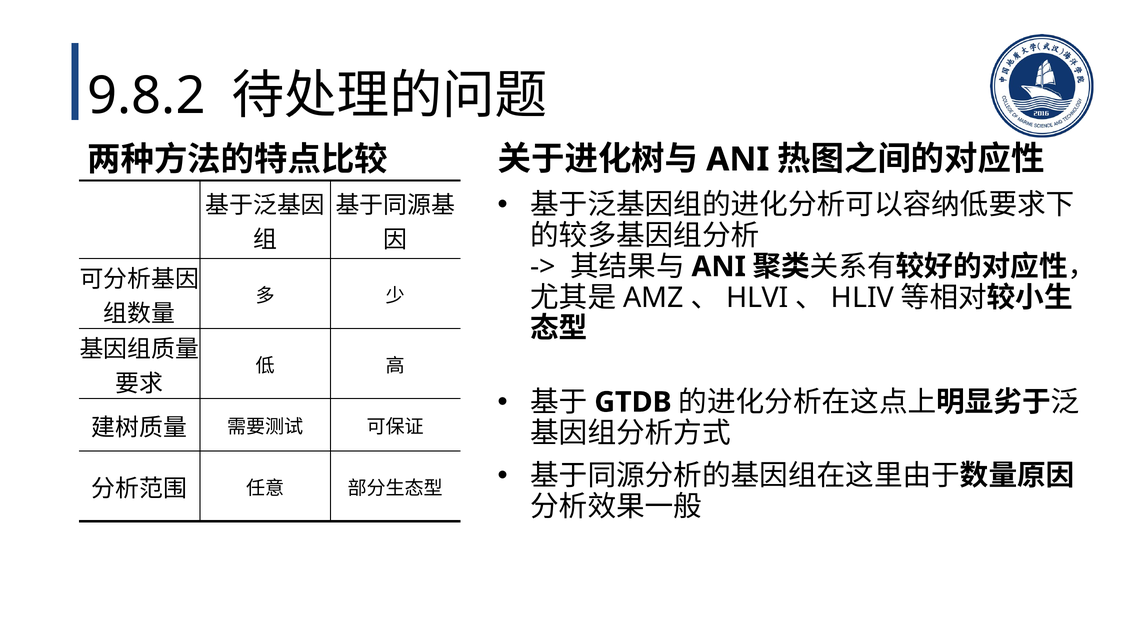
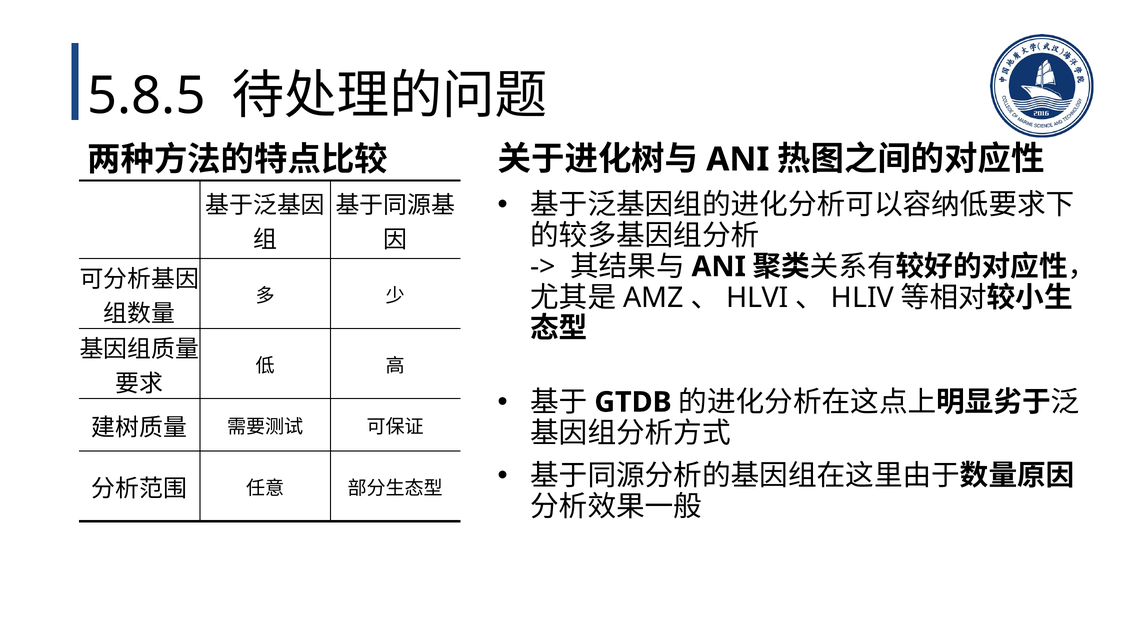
9.8.2: 9.8.2 -> 5.8.5
